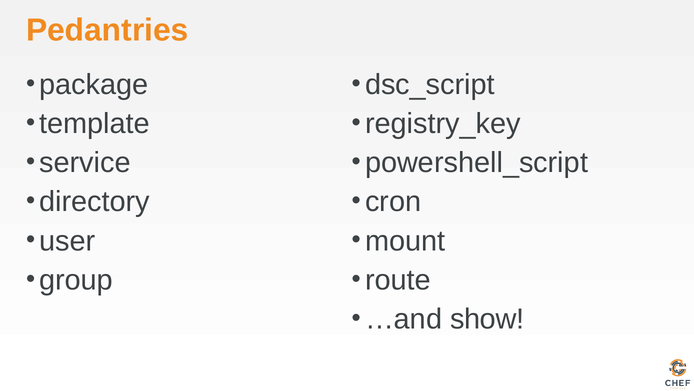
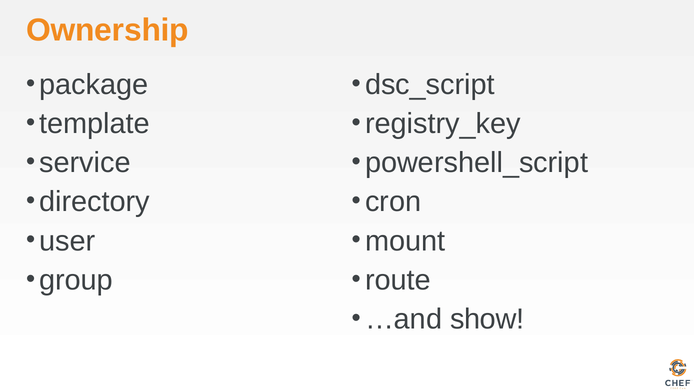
Pedantries: Pedantries -> Ownership
